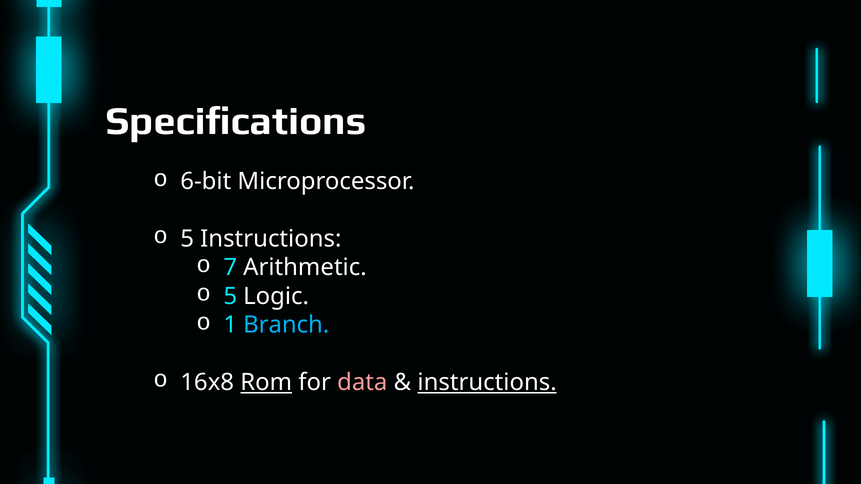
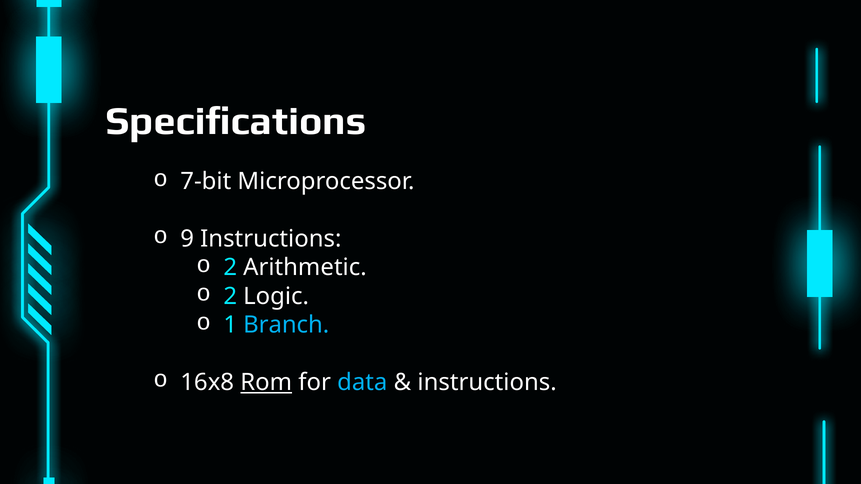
6-bit: 6-bit -> 7-bit
5 at (187, 239): 5 -> 9
7 at (230, 268): 7 -> 2
5 at (230, 296): 5 -> 2
data colour: pink -> light blue
instructions at (487, 383) underline: present -> none
